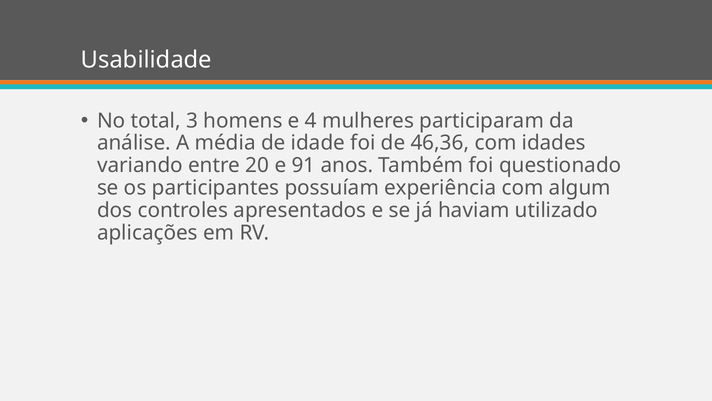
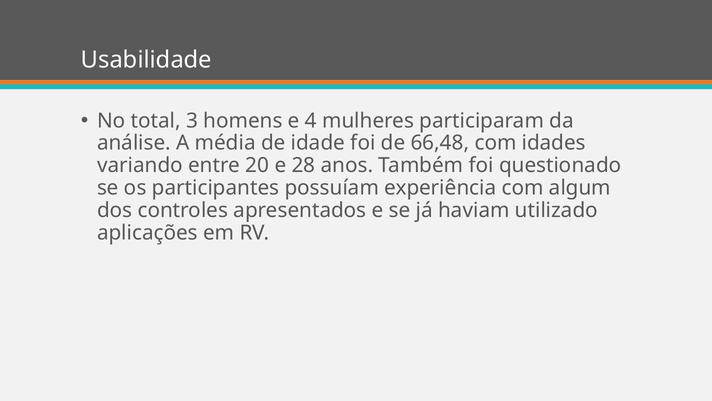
46,36: 46,36 -> 66,48
91: 91 -> 28
